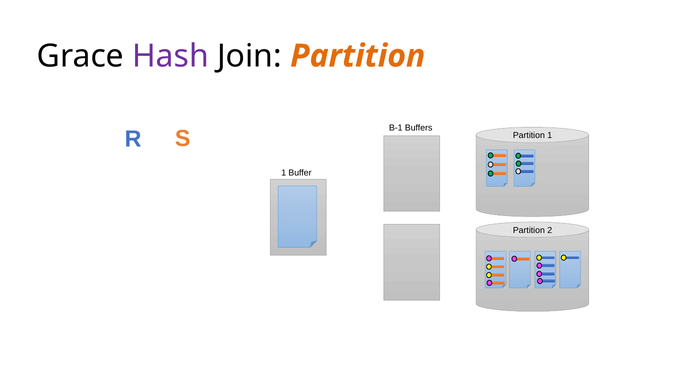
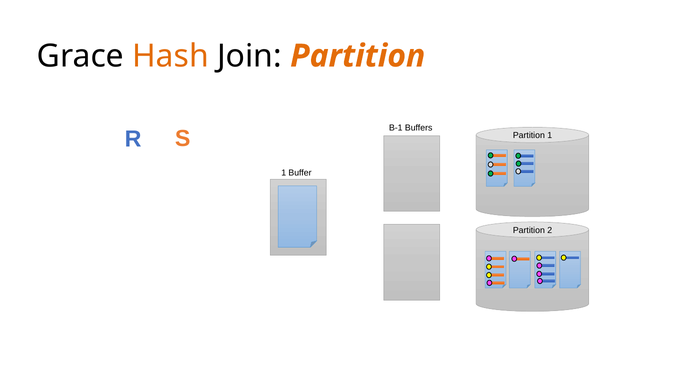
Hash colour: purple -> orange
